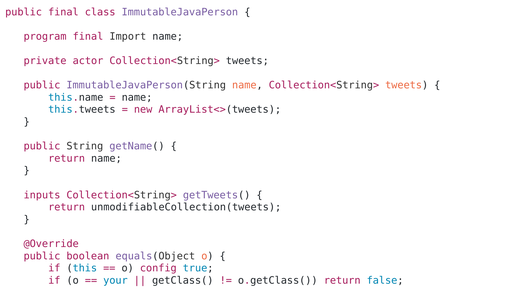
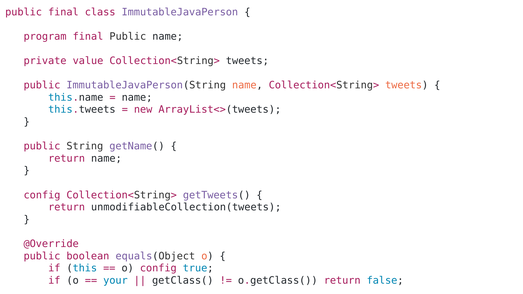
final Import: Import -> Public
actor: actor -> value
inputs at (42, 195): inputs -> config
